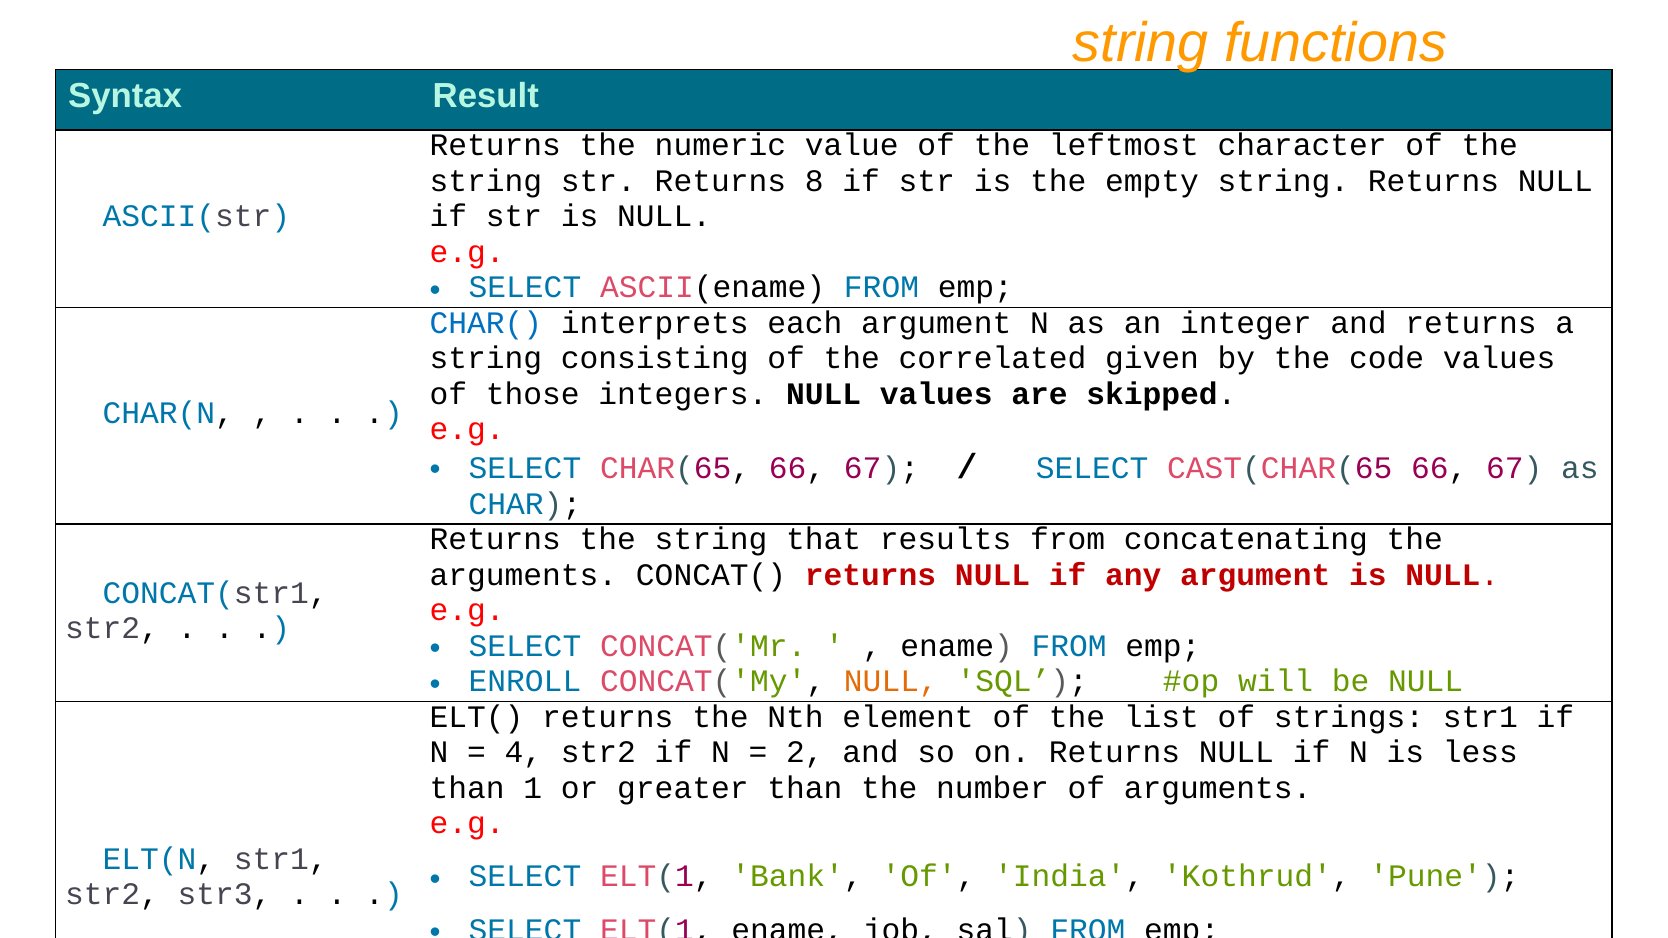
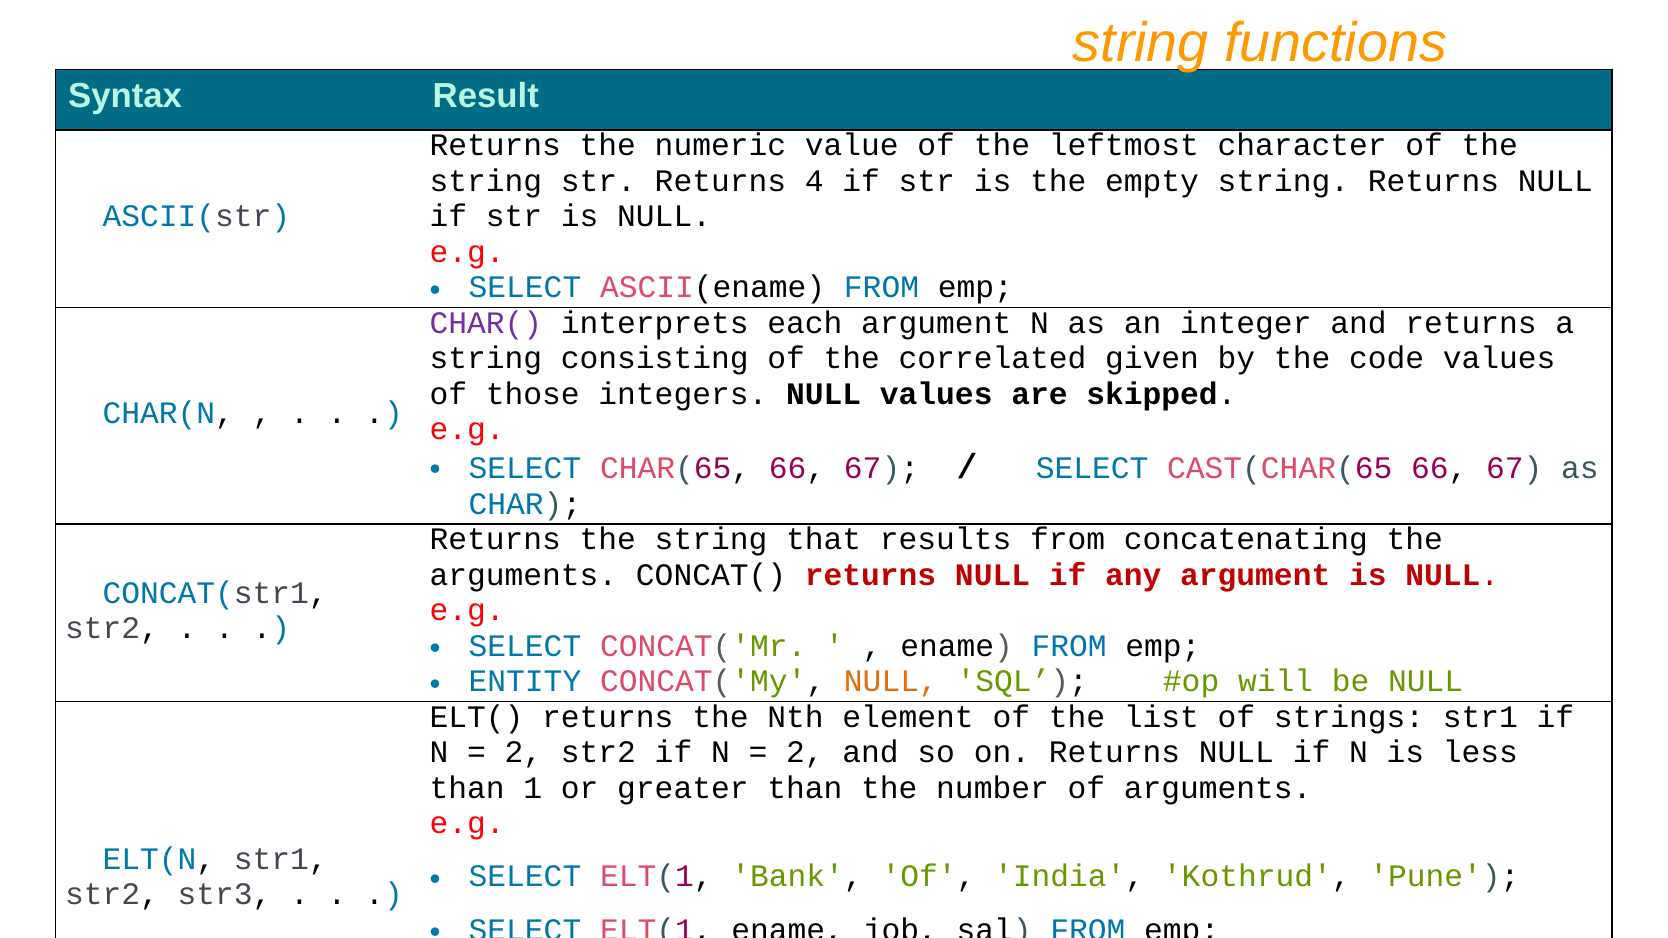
8: 8 -> 4
CHAR( colour: blue -> purple
ENROLL: ENROLL -> ENTITY
4 at (523, 753): 4 -> 2
